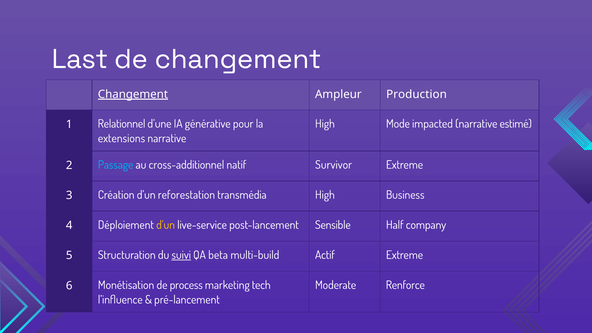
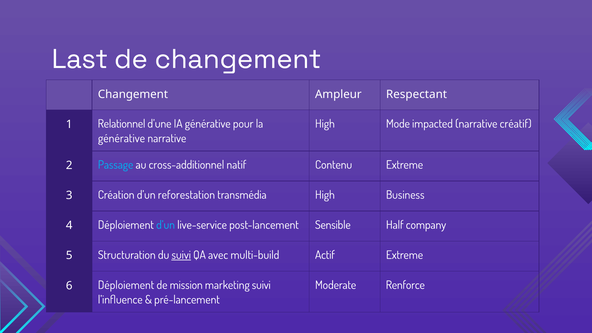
Changement at (133, 94) underline: present -> none
Production: Production -> Respectant
estimé: estimé -> créatif
extensions at (121, 138): extensions -> générative
Survivor: Survivor -> Contenu
d’un at (166, 225) colour: yellow -> light blue
beta: beta -> avec
6 Monétisation: Monétisation -> Déploiement
process: process -> mission
marketing tech: tech -> suivi
